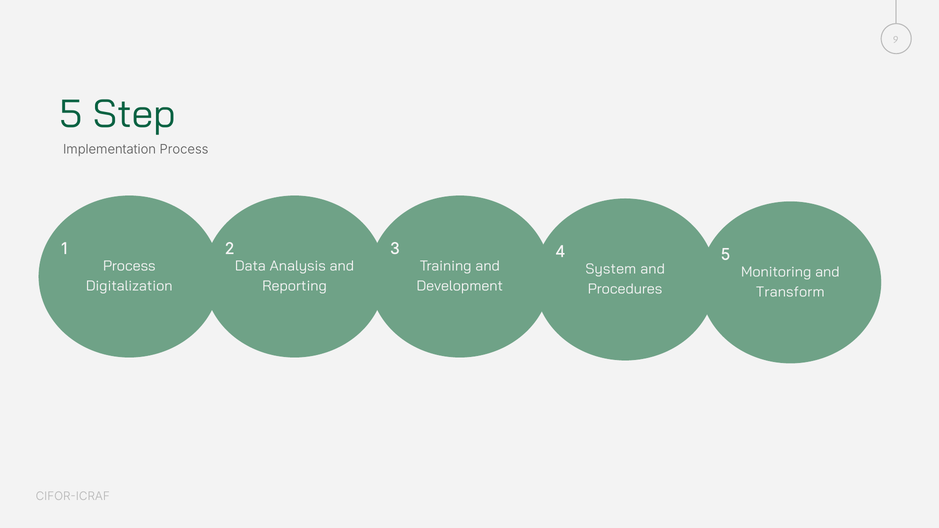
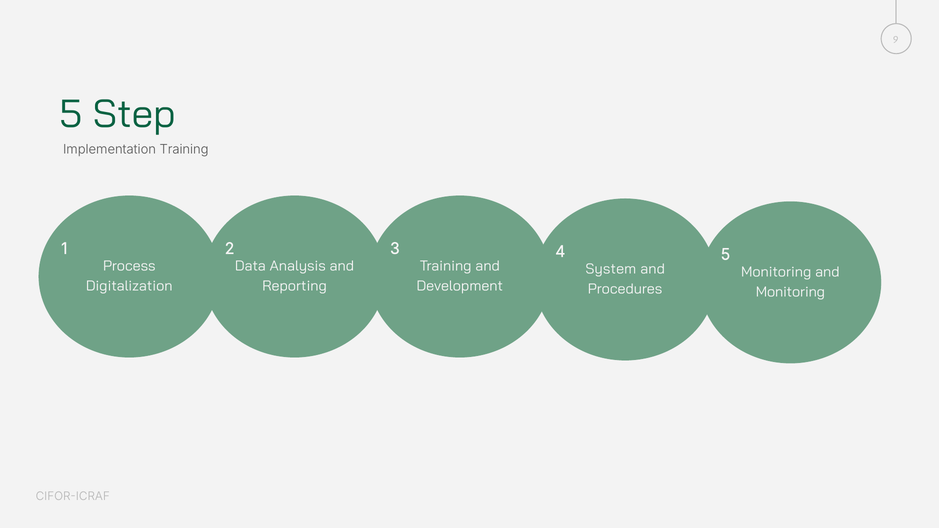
Implementation Process: Process -> Training
Transform at (790, 292): Transform -> Monitoring
